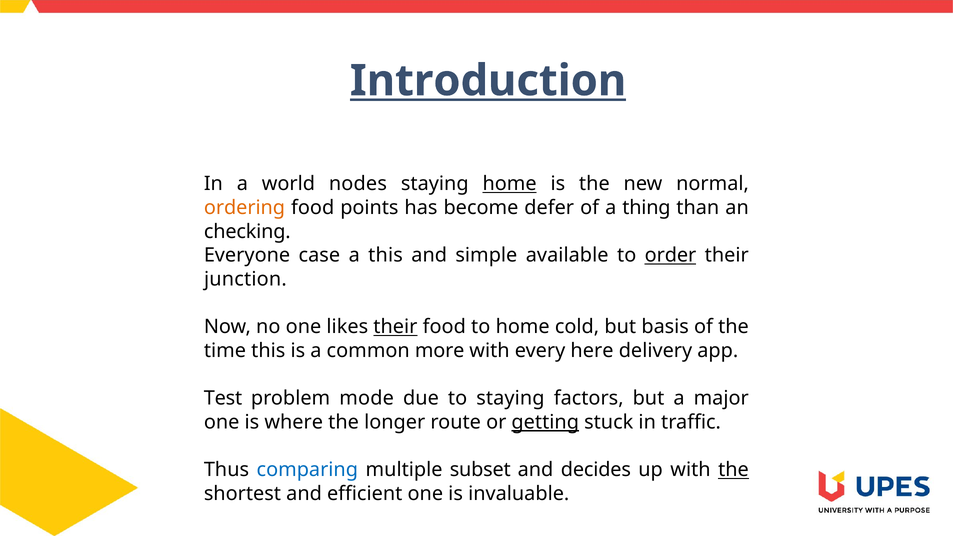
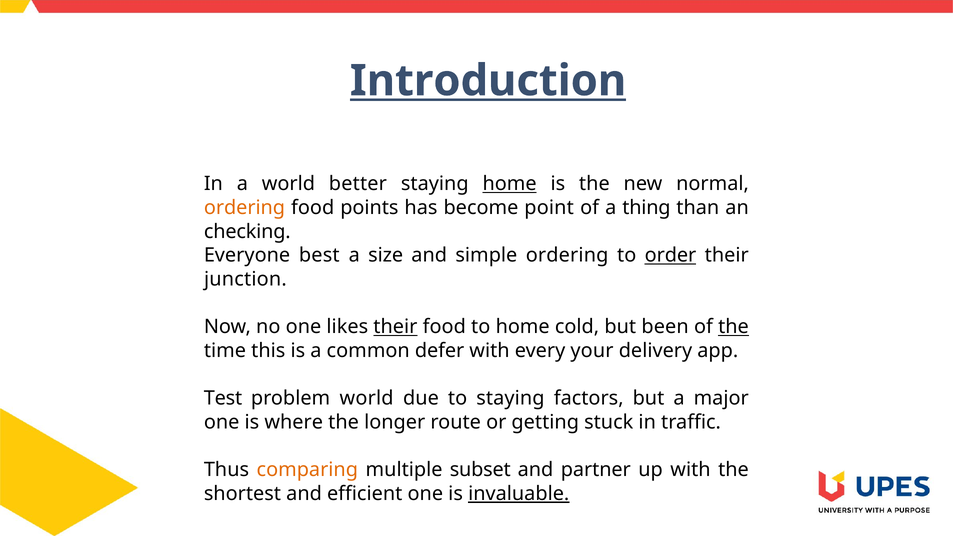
nodes: nodes -> better
defer: defer -> point
case: case -> best
a this: this -> size
simple available: available -> ordering
basis: basis -> been
the at (734, 327) underline: none -> present
more: more -> defer
here: here -> your
problem mode: mode -> world
getting underline: present -> none
comparing colour: blue -> orange
decides: decides -> partner
the at (734, 470) underline: present -> none
invaluable underline: none -> present
